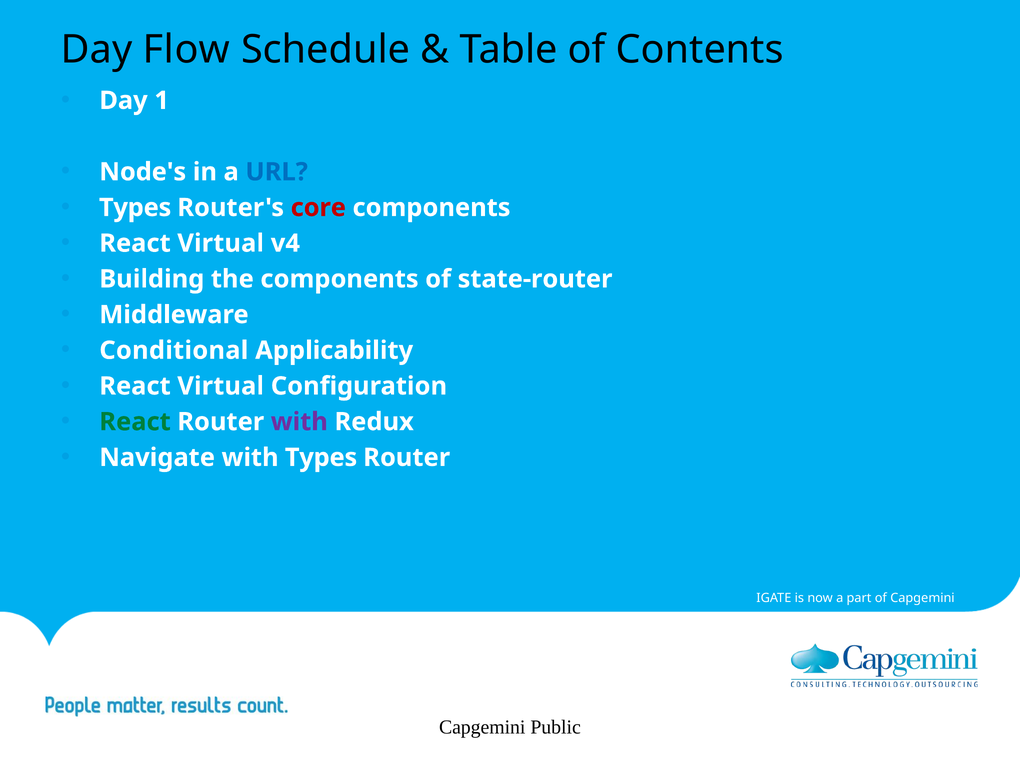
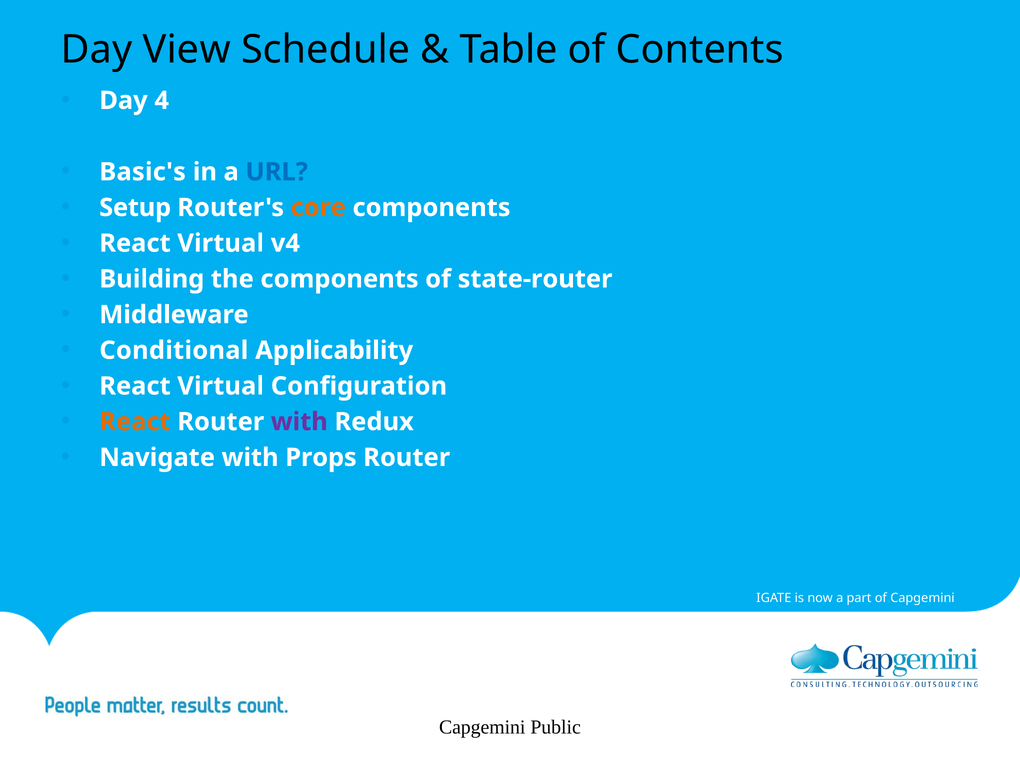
Flow: Flow -> View
1: 1 -> 4
Node's: Node's -> Basic's
Types at (135, 208): Types -> Setup
core colour: red -> orange
React at (135, 422) colour: green -> orange
with Types: Types -> Props
